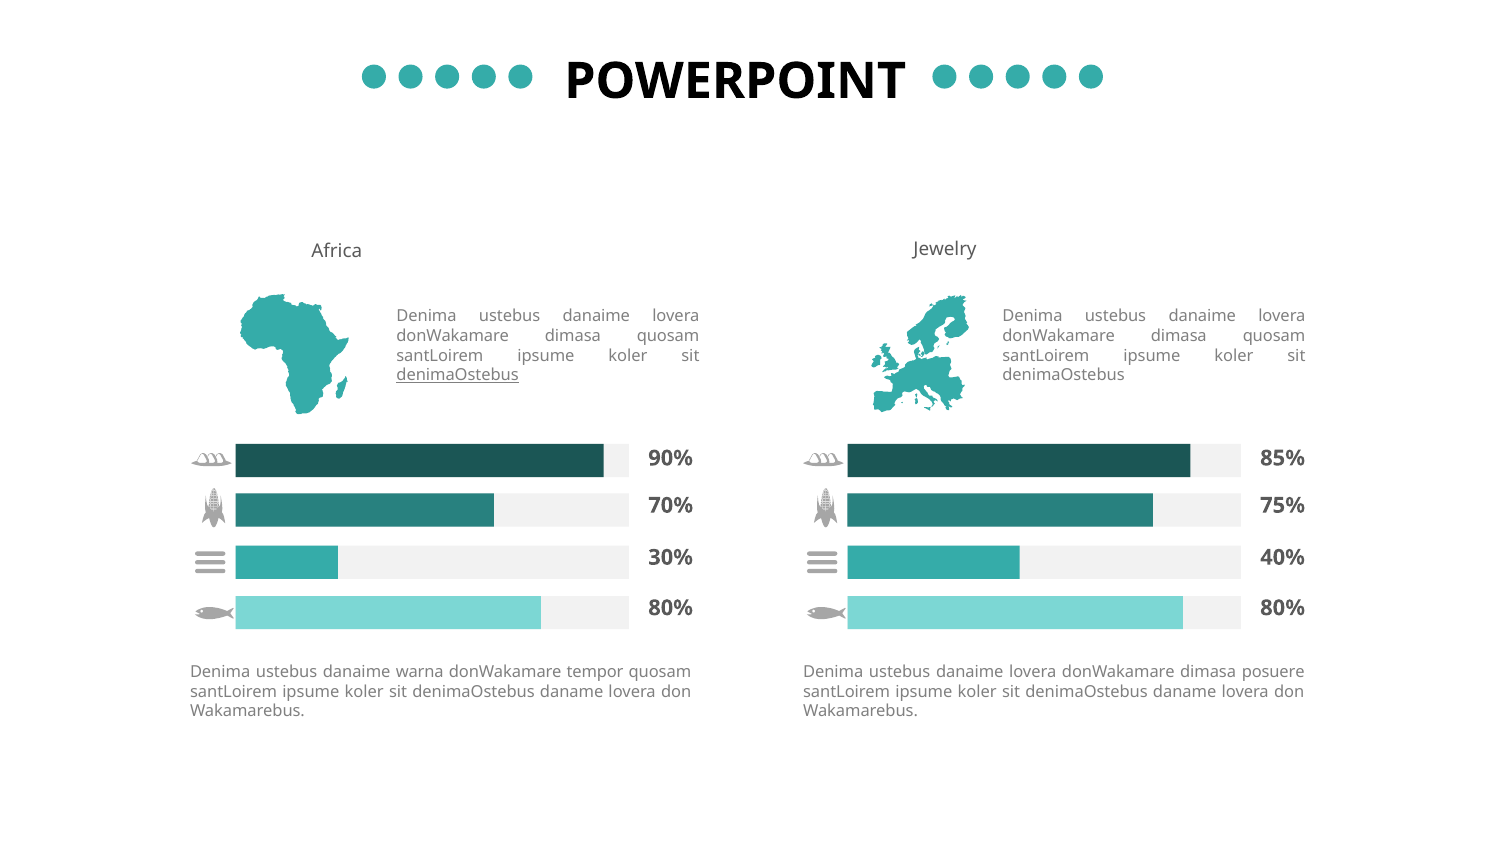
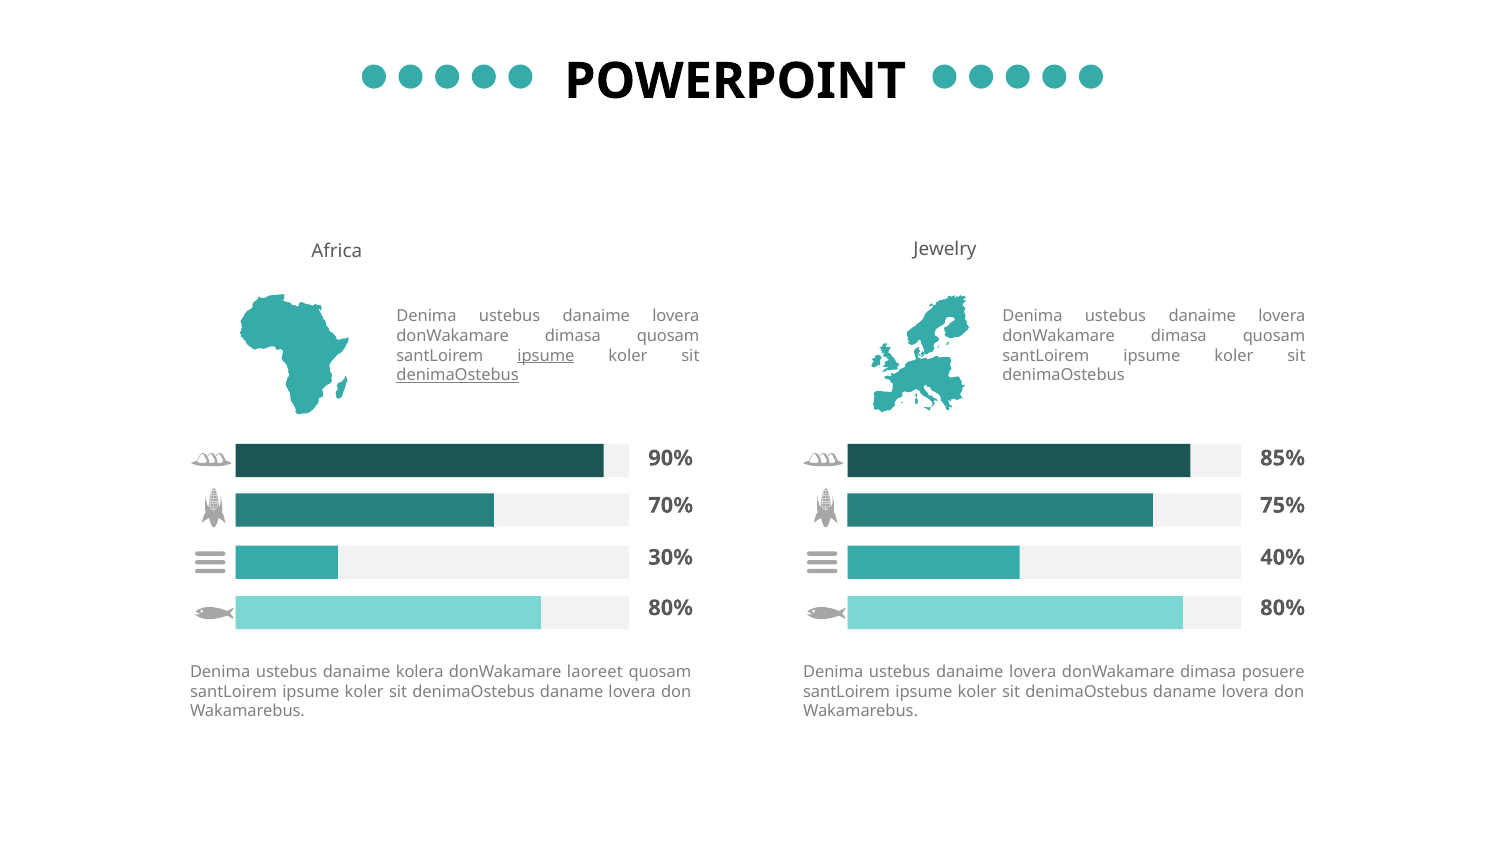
ipsume at (546, 355) underline: none -> present
warna: warna -> kolera
tempor: tempor -> laoreet
